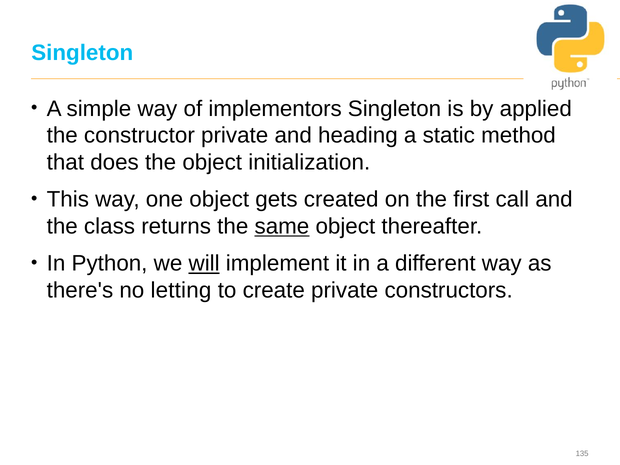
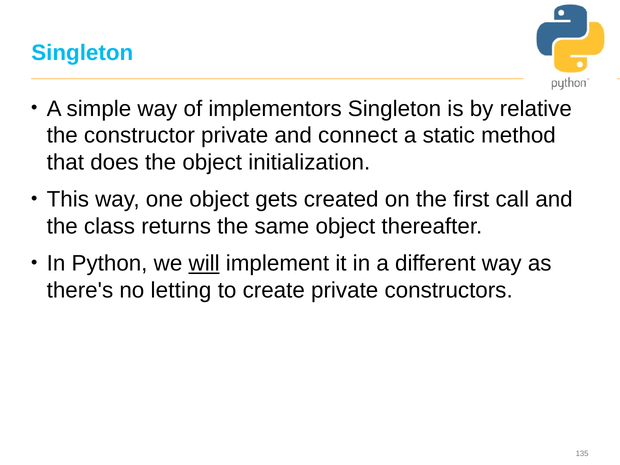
applied: applied -> relative
heading: heading -> connect
same underline: present -> none
